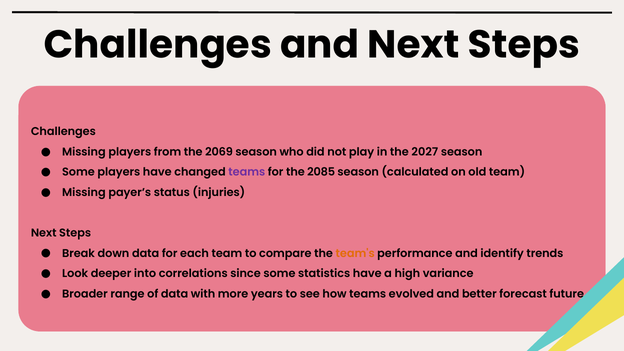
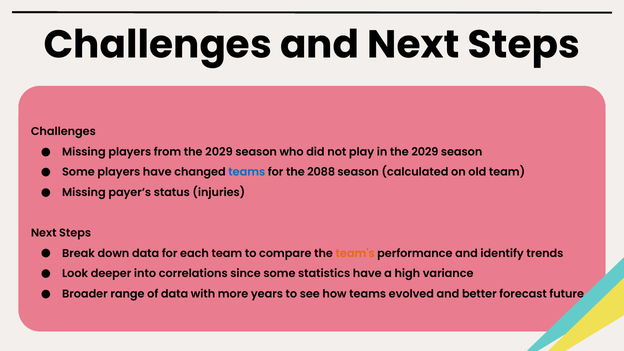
from the 2069: 2069 -> 2029
in the 2027: 2027 -> 2029
teams at (247, 172) colour: purple -> blue
2085: 2085 -> 2088
